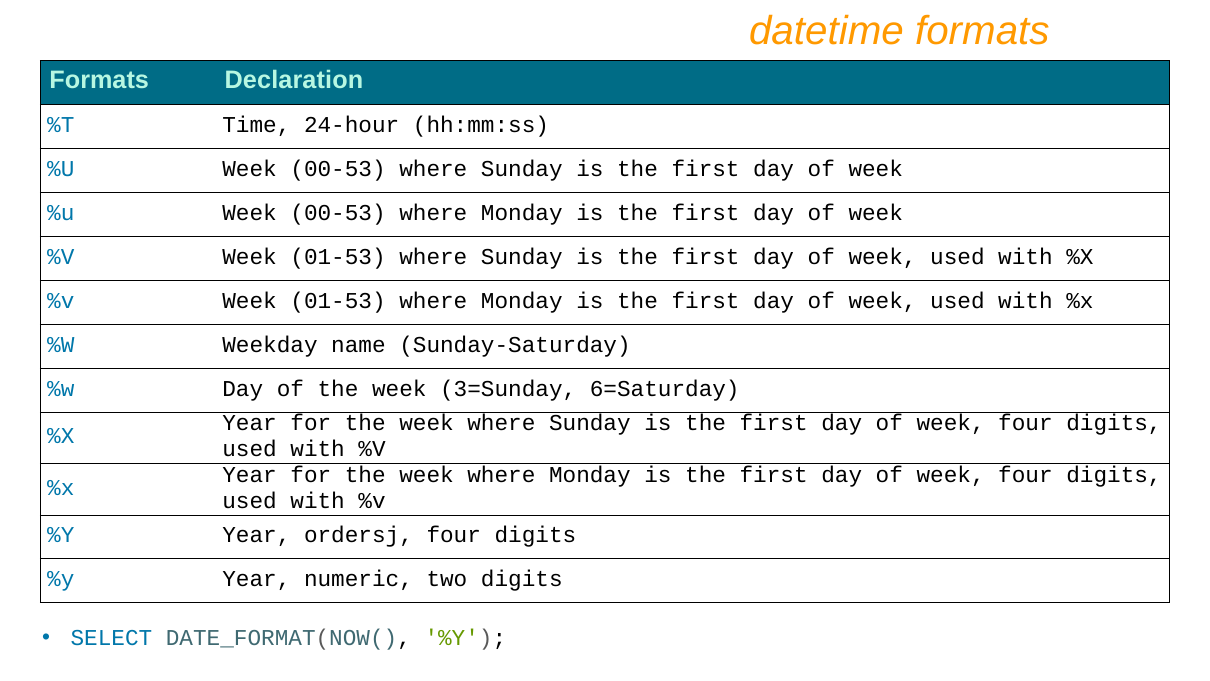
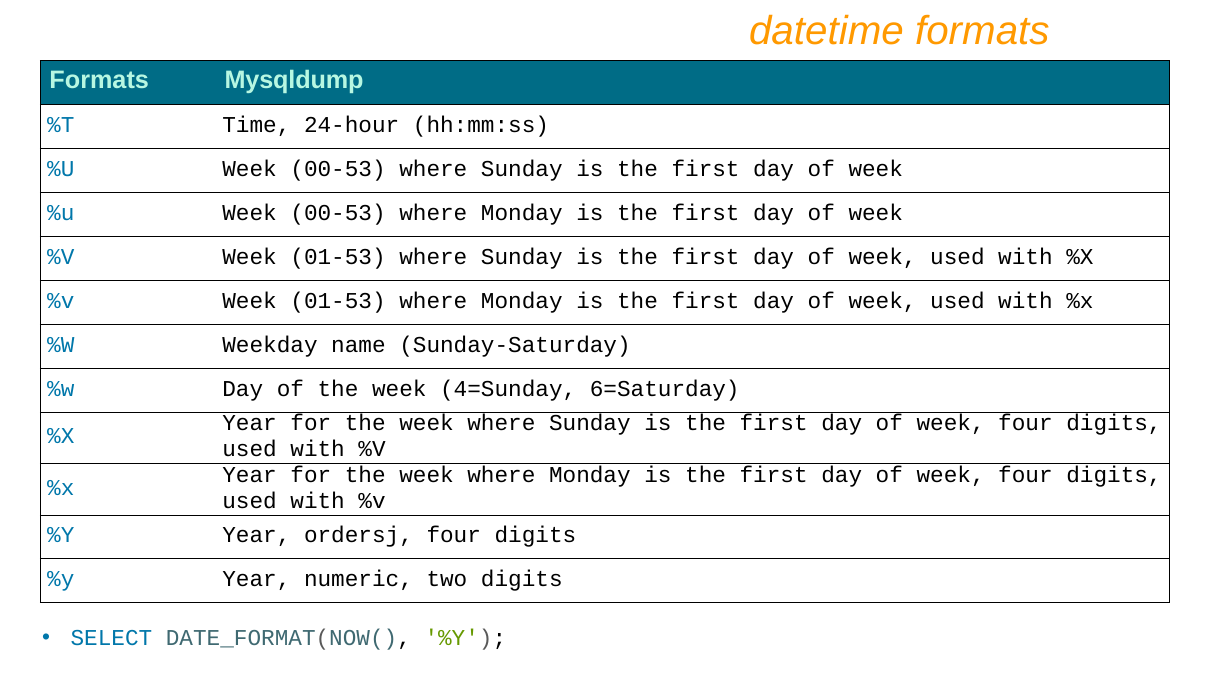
Declaration: Declaration -> Mysqldump
3=Sunday: 3=Sunday -> 4=Sunday
